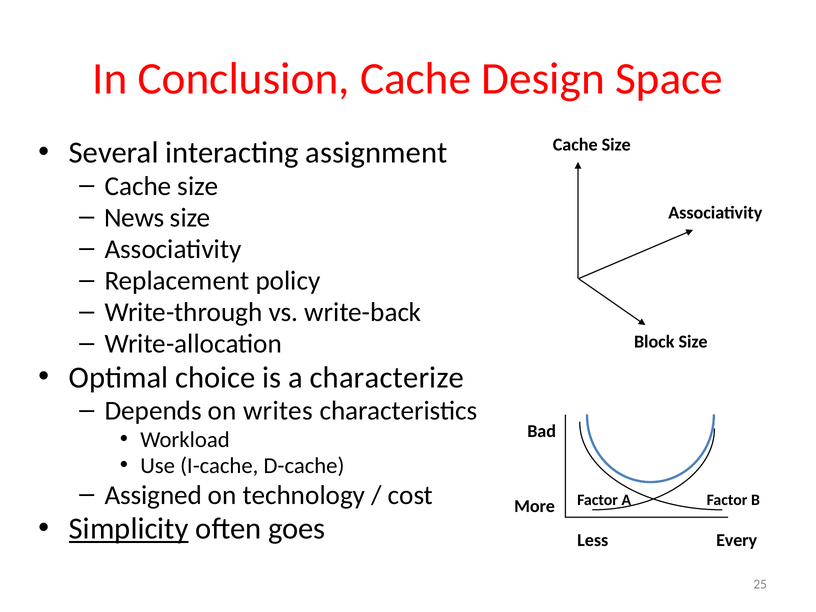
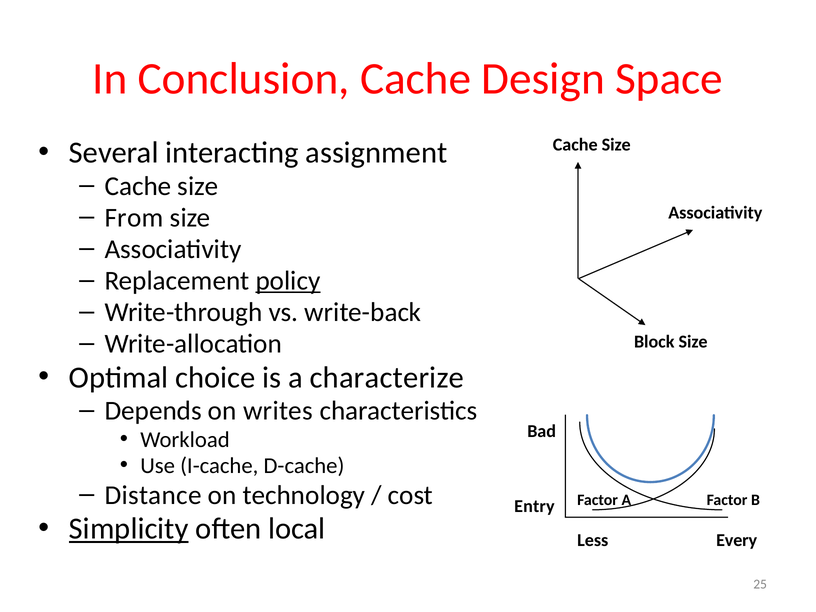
News: News -> From
policy underline: none -> present
Assigned: Assigned -> Distance
More: More -> Entry
goes: goes -> local
